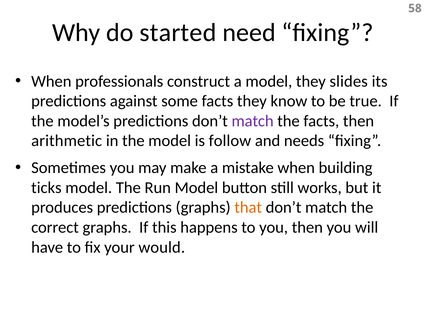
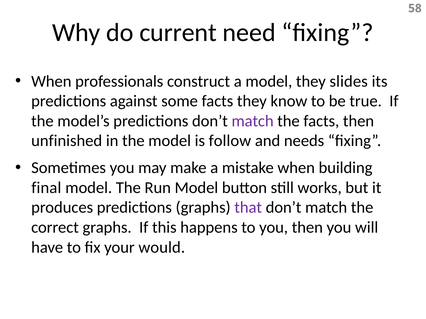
started: started -> current
arithmetic: arithmetic -> unfinished
ticks: ticks -> final
that colour: orange -> purple
